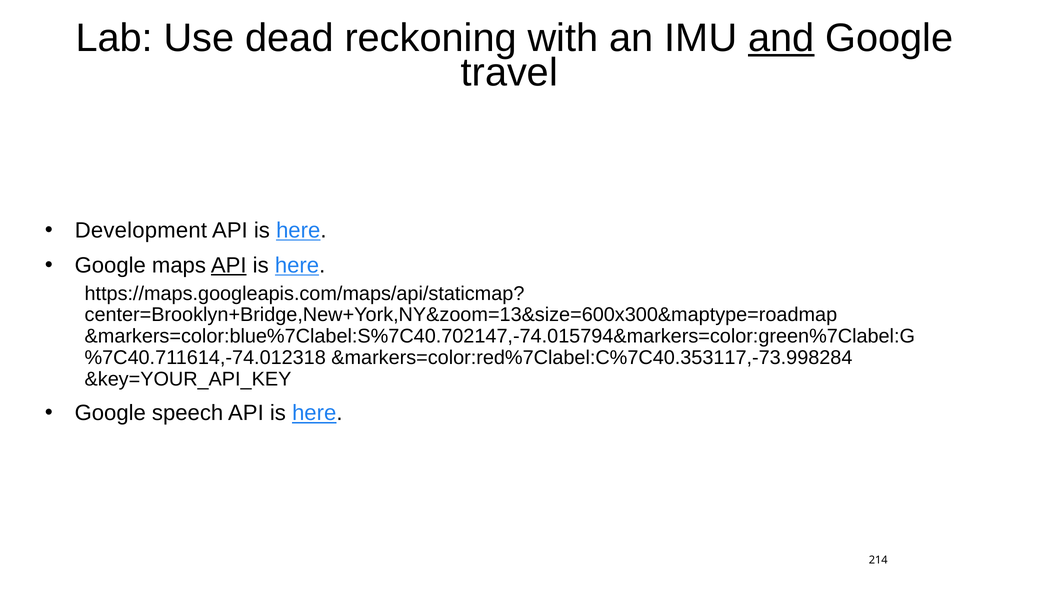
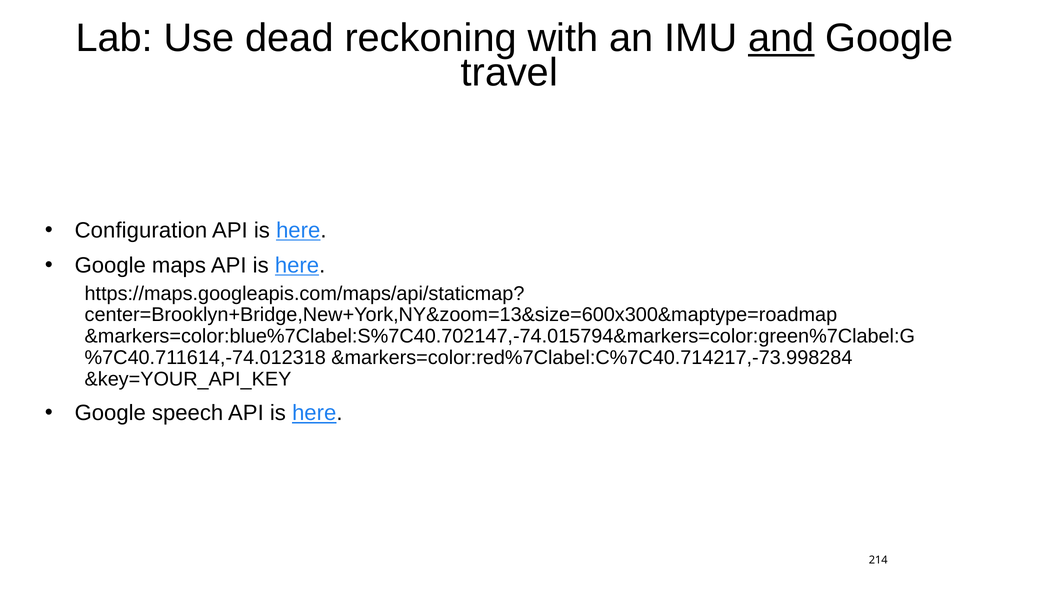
Development: Development -> Configuration
API at (229, 265) underline: present -> none
&markers=color:red%7Clabel:C%7C40.353117,-73.998284: &markers=color:red%7Clabel:C%7C40.353117,-73.998284 -> &markers=color:red%7Clabel:C%7C40.714217,-73.998284
